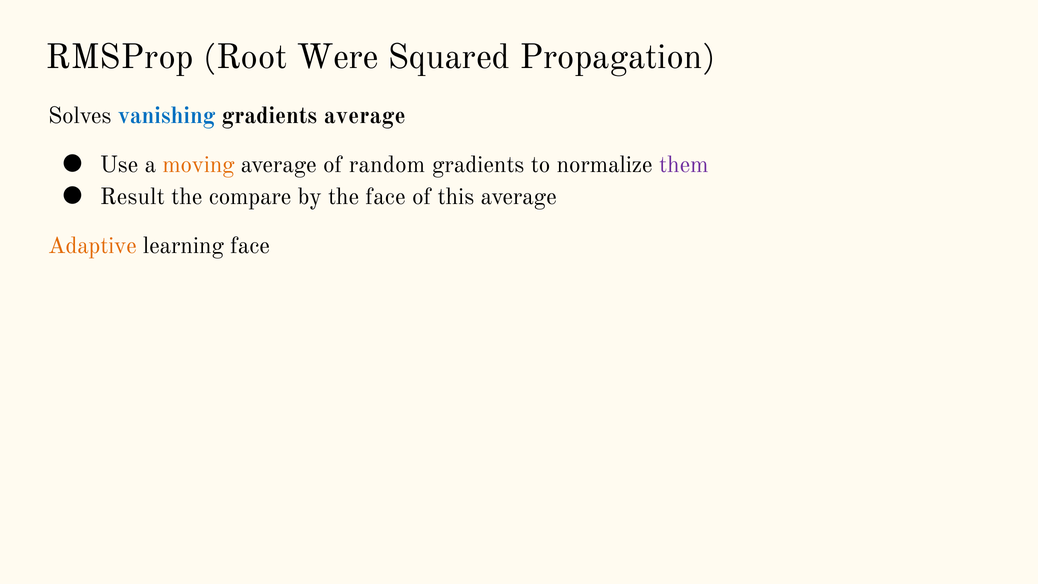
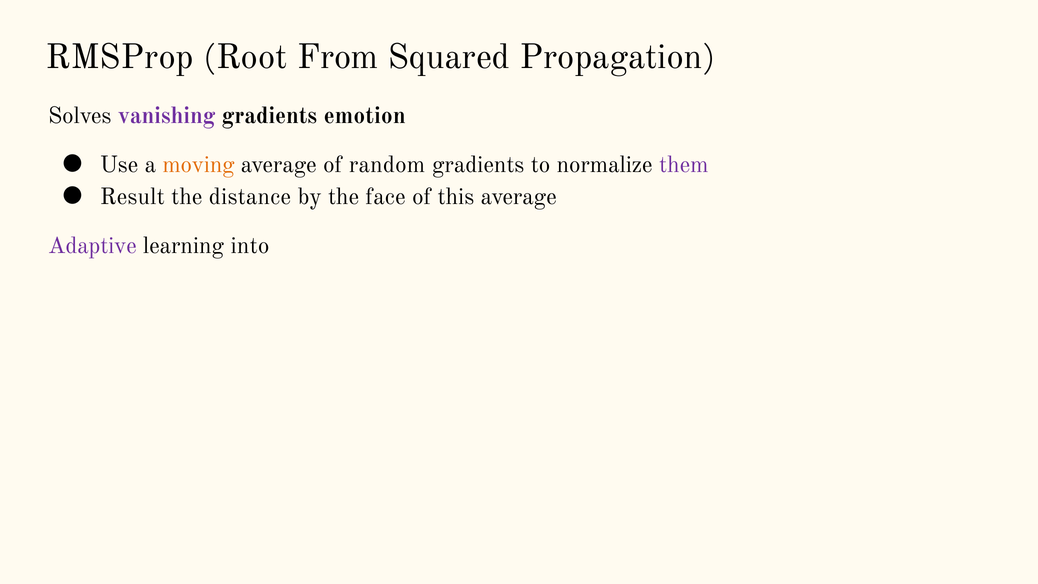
Were: Were -> From
vanishing colour: blue -> purple
gradients average: average -> emotion
compare: compare -> distance
Adaptive colour: orange -> purple
learning face: face -> into
